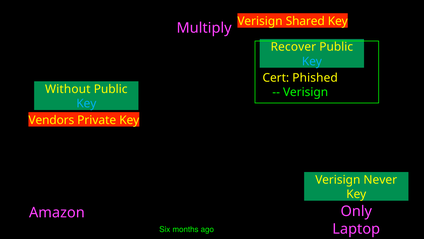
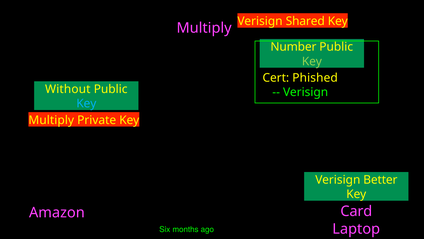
Recover: Recover -> Number
Key at (312, 61) colour: light blue -> light green
Vendors at (51, 120): Vendors -> Multiply
Never: Never -> Better
Only: Only -> Card
